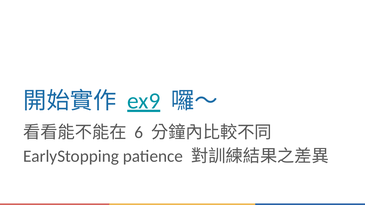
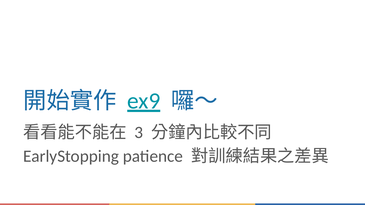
6: 6 -> 3
